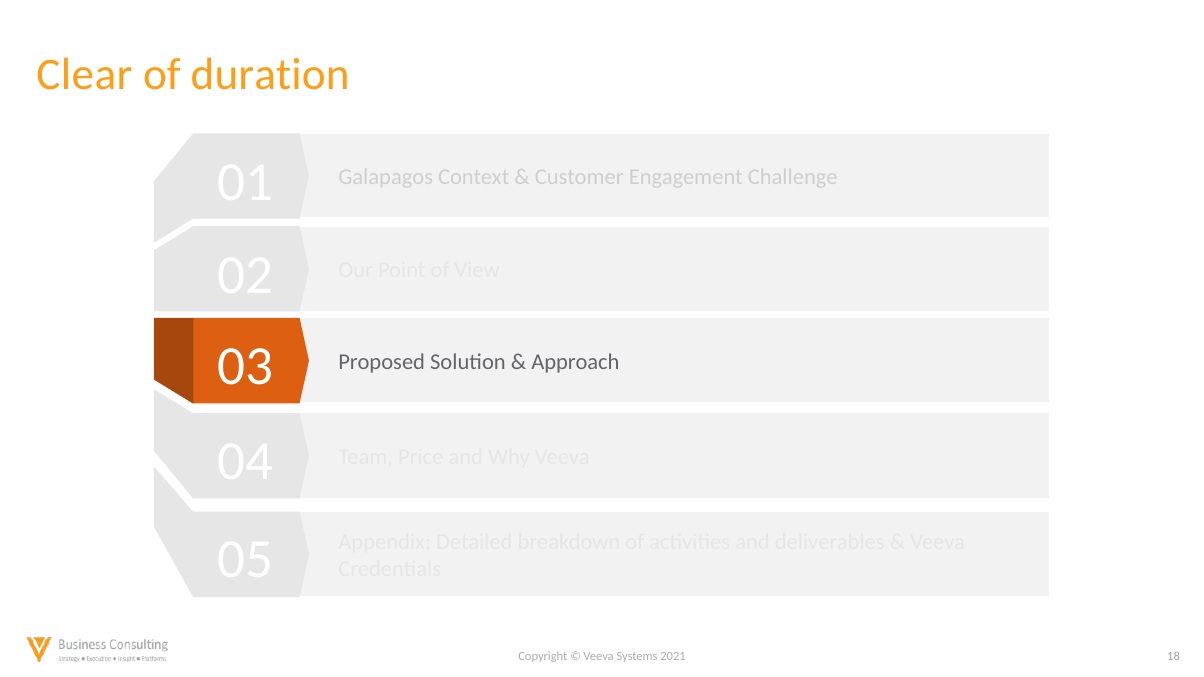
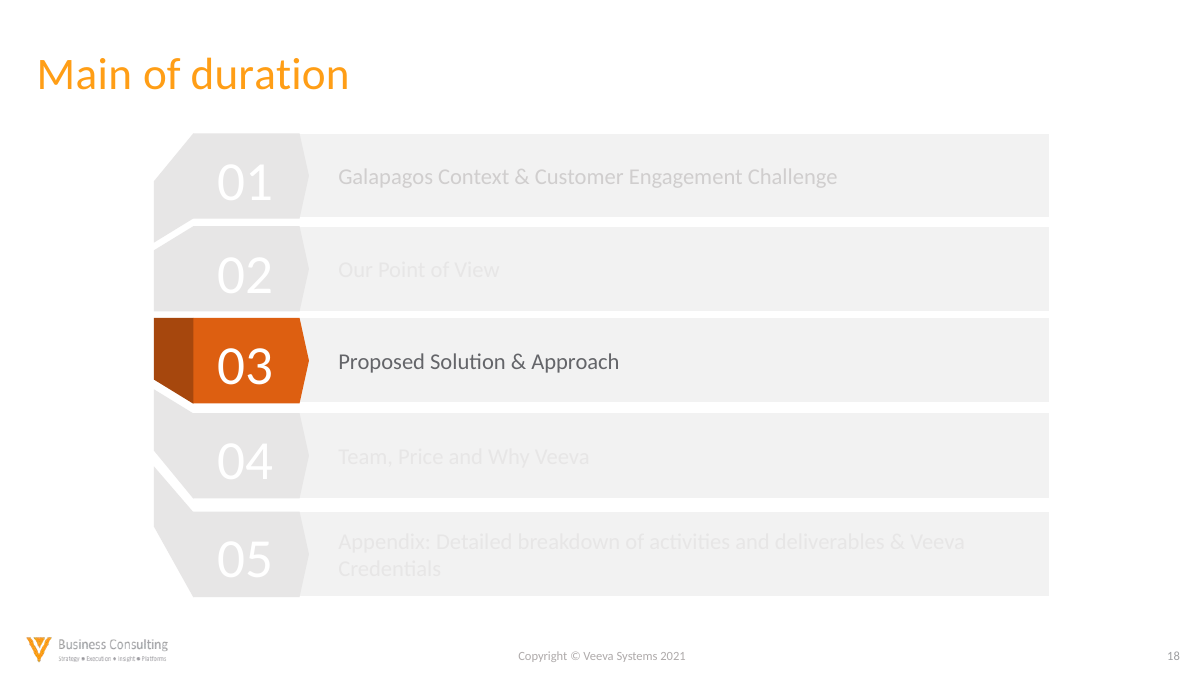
Clear: Clear -> Main
